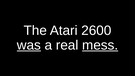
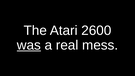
mess underline: present -> none
